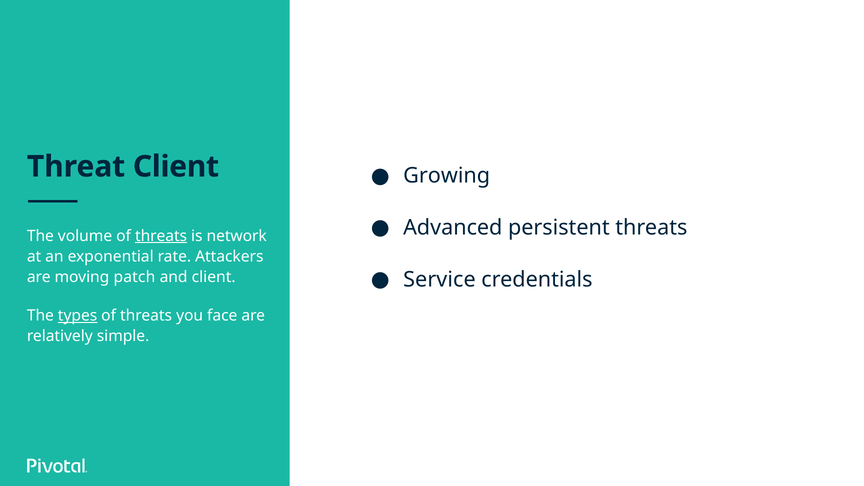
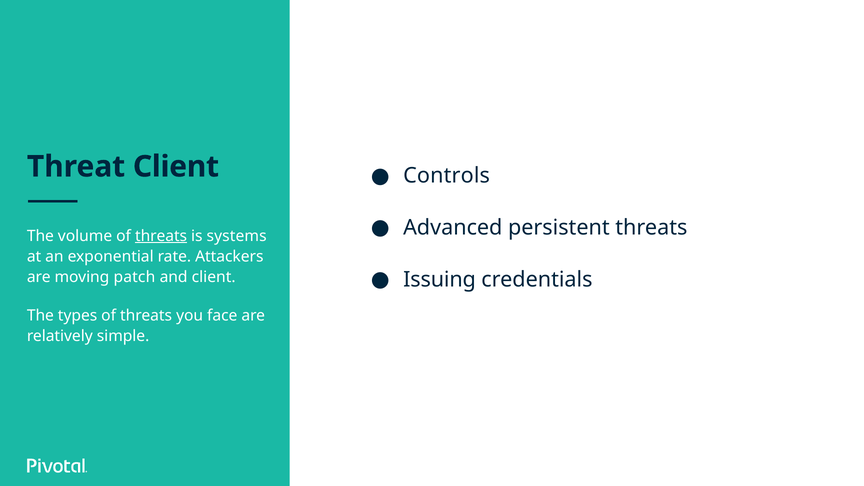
Growing: Growing -> Controls
network: network -> systems
Service: Service -> Issuing
types underline: present -> none
